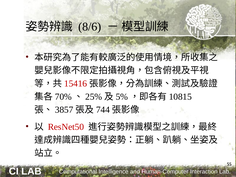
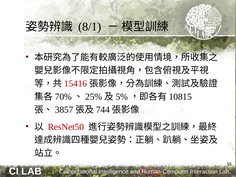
8/6: 8/6 -> 8/1
